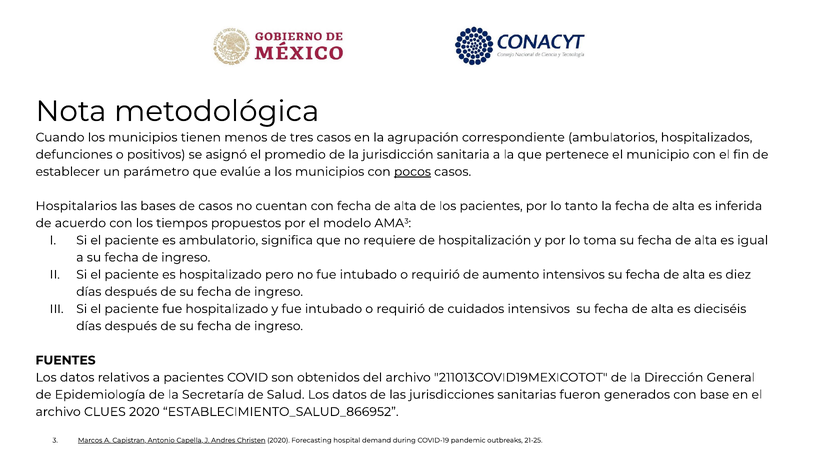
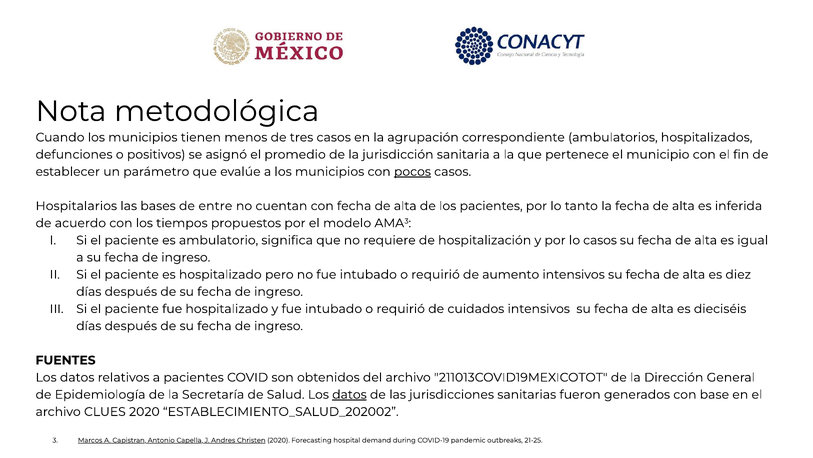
de casos: casos -> entre
lo toma: toma -> casos
datos at (349, 394) underline: none -> present
ESTABLECIMIENTO_SALUD_866952: ESTABLECIMIENTO_SALUD_866952 -> ESTABLECIMIENTO_SALUD_202002
